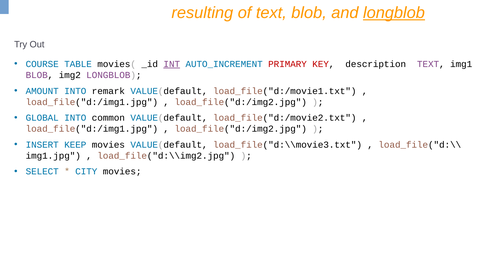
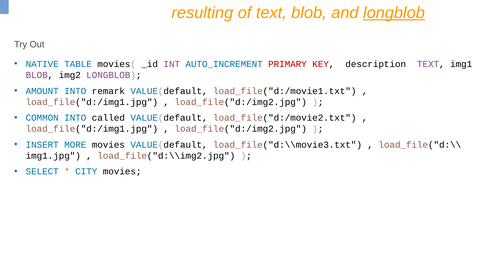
COURSE: COURSE -> NATIVE
INT underline: present -> none
GLOBAL: GLOBAL -> COMMON
common: common -> called
KEEP: KEEP -> MORE
